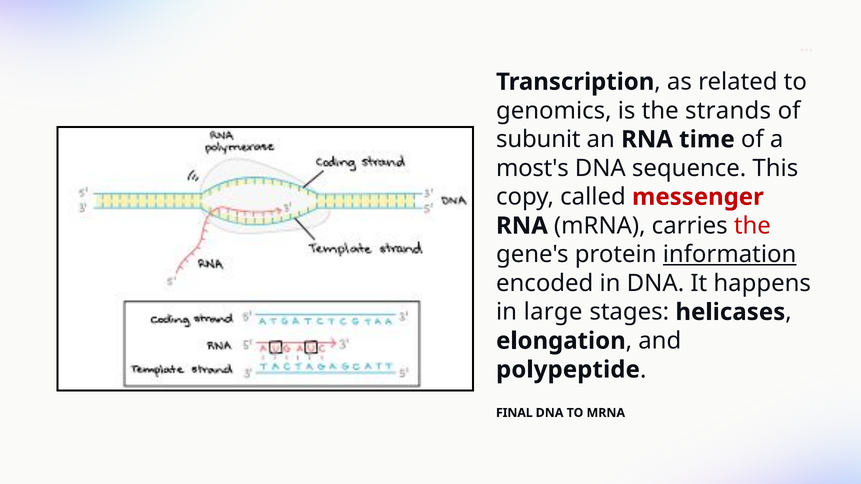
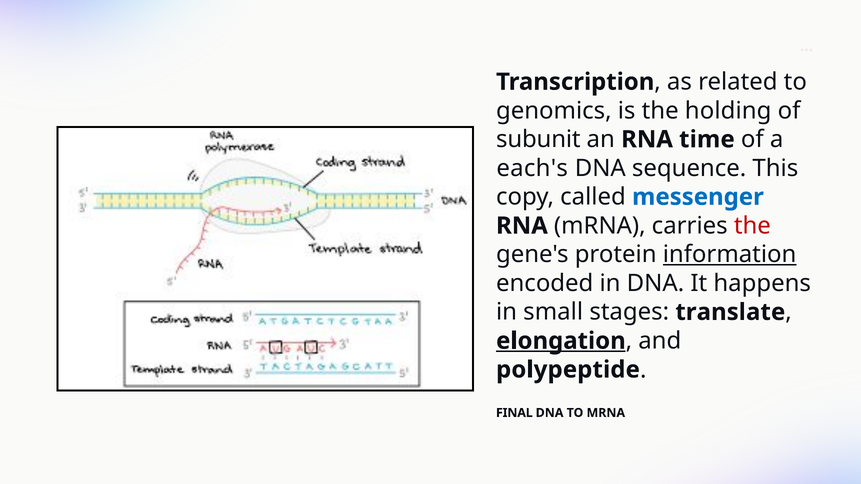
strands: strands -> holding
most's: most's -> each's
messenger colour: red -> blue
large: large -> small
helicases: helicases -> translate
elongation underline: none -> present
